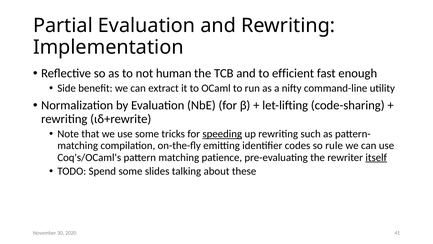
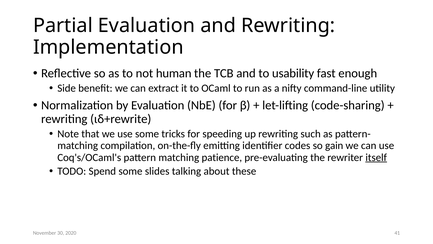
efficient: efficient -> usability
speeding underline: present -> none
rule: rule -> gain
